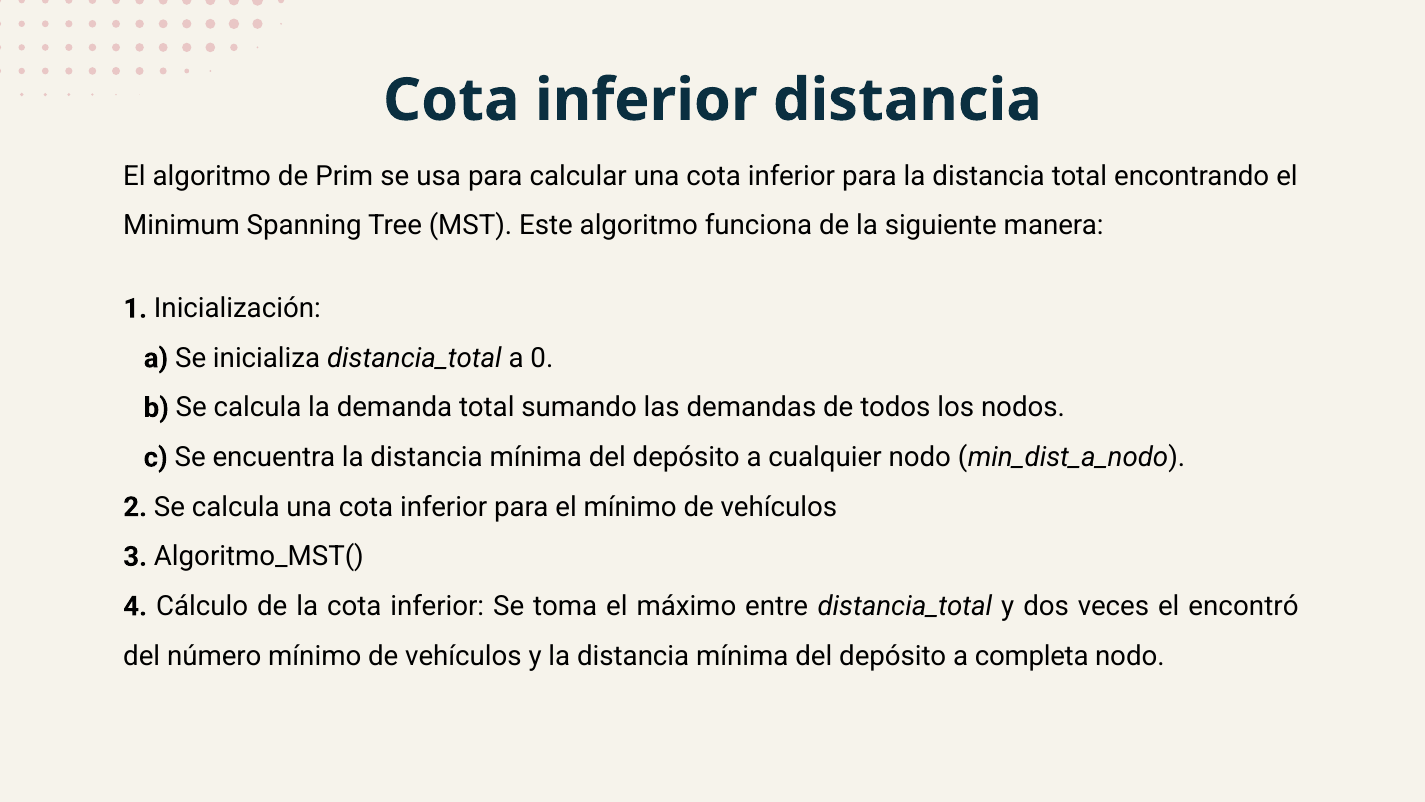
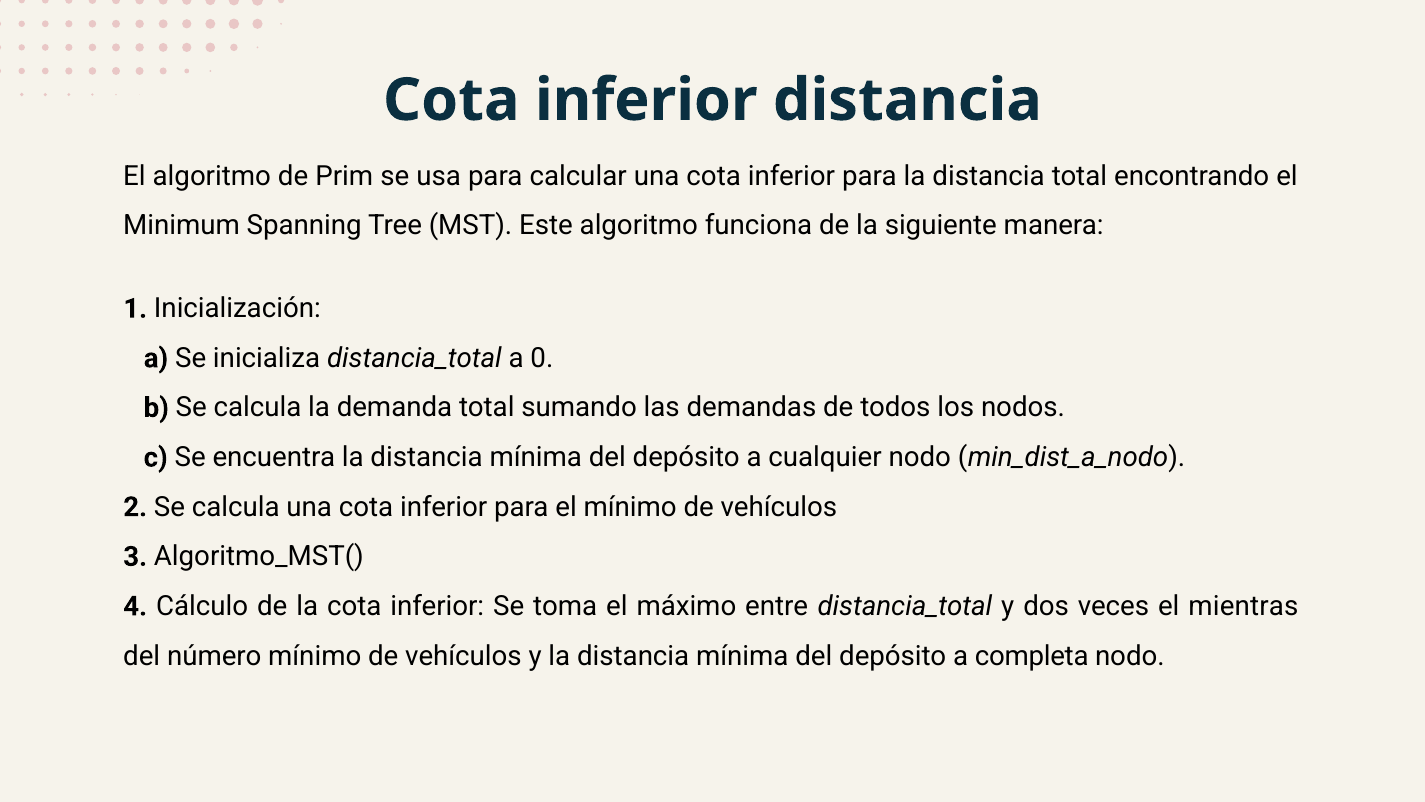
encontró: encontró -> mientras
